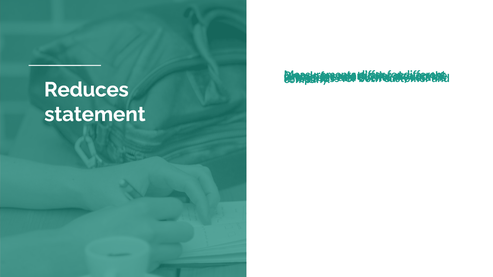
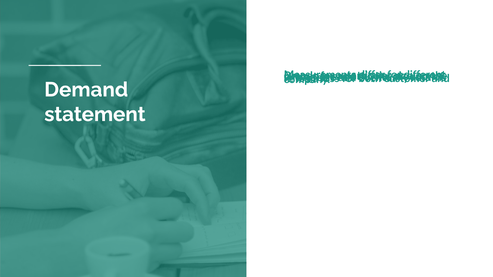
Reduces: Reduces -> Demand
